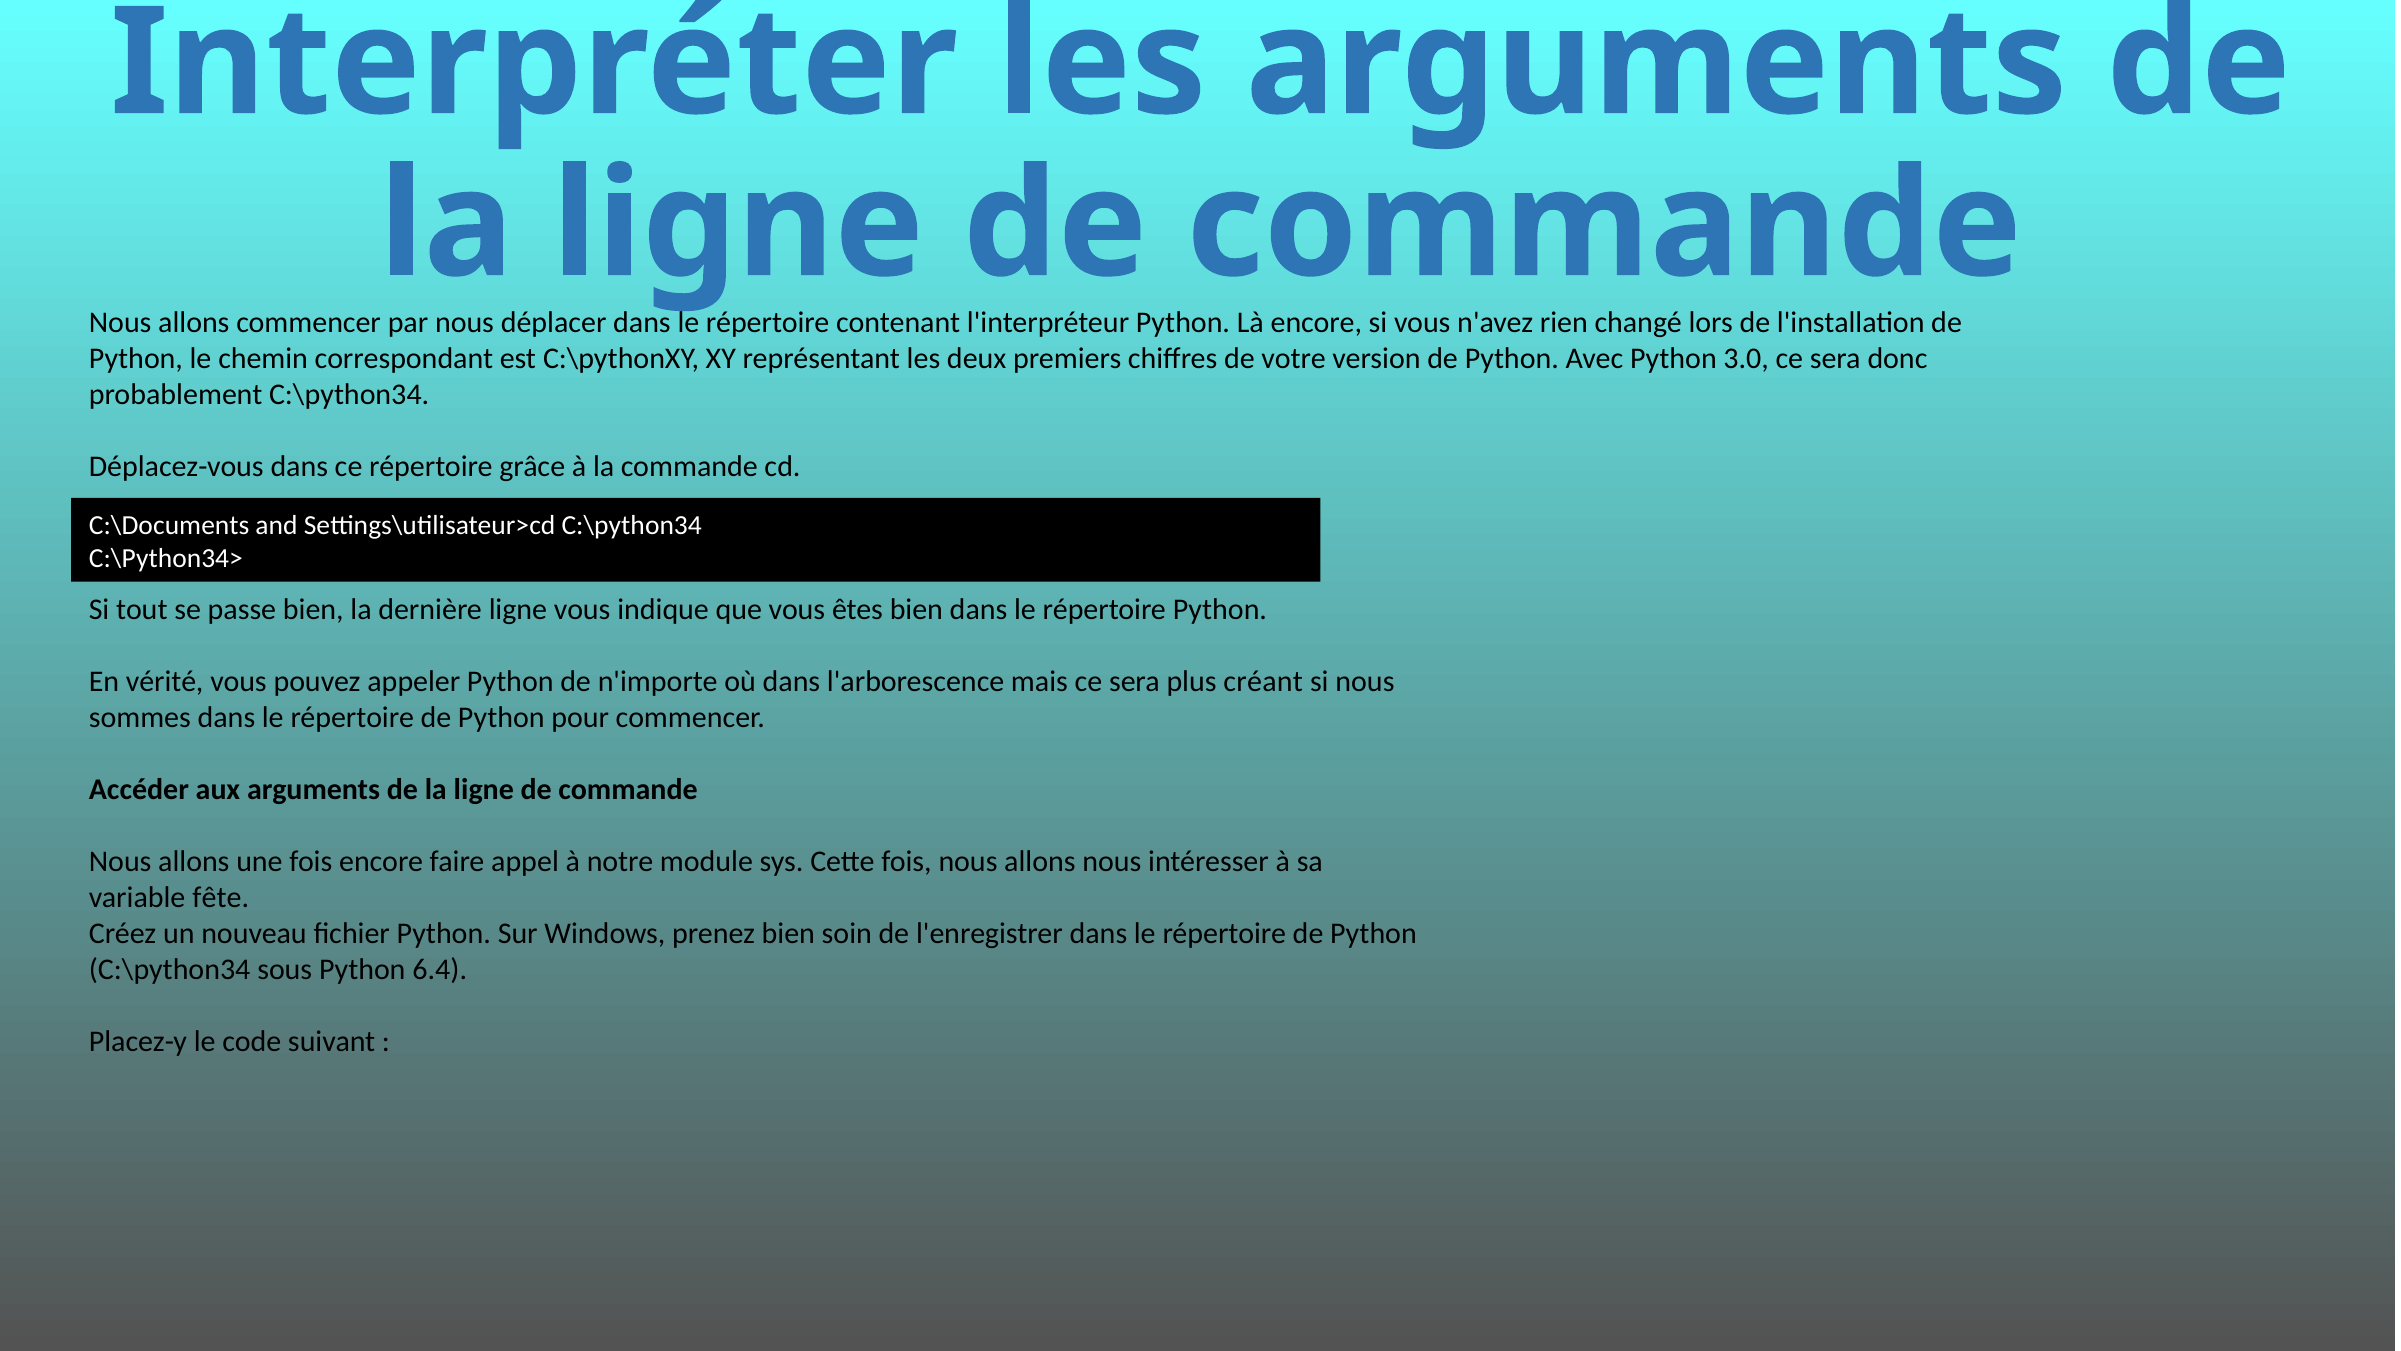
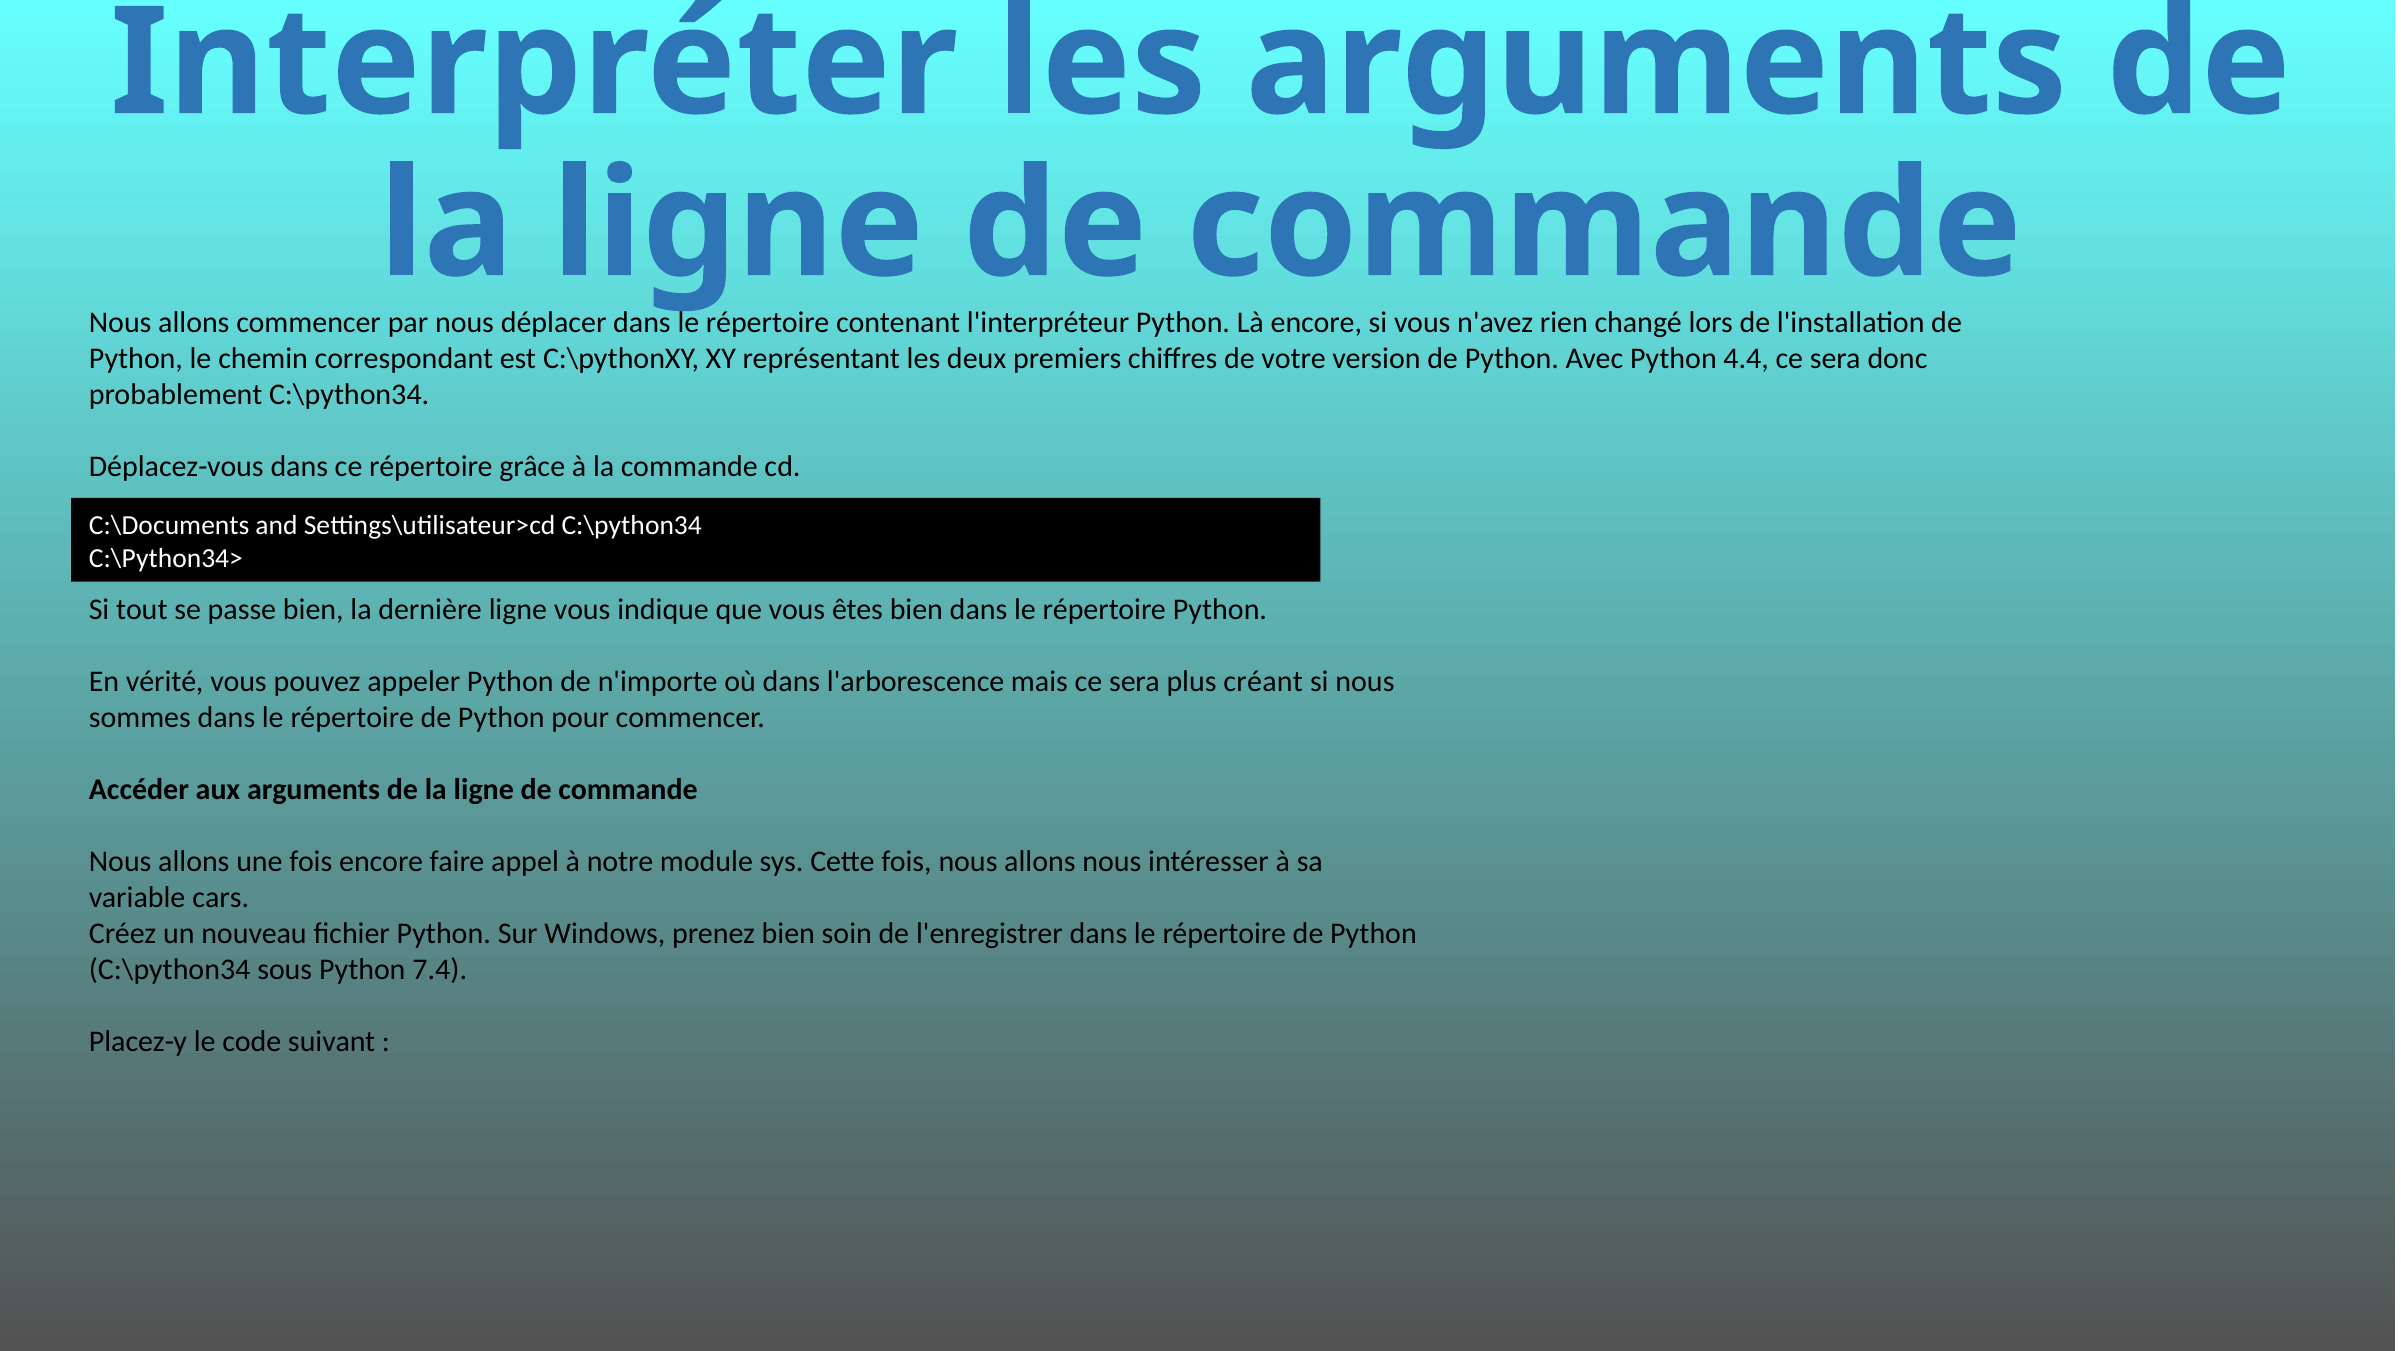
3.0: 3.0 -> 4.4
fête: fête -> cars
6.4: 6.4 -> 7.4
